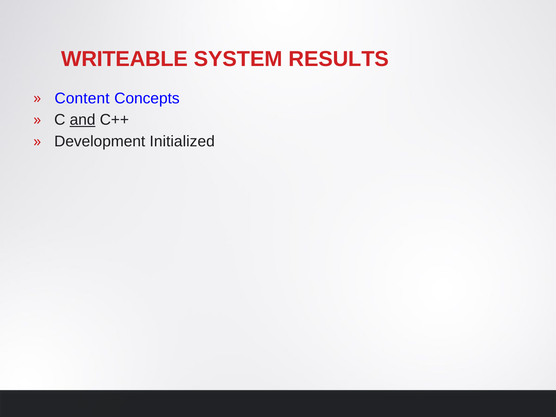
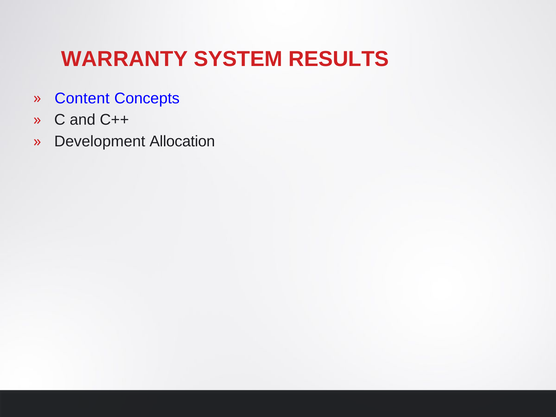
WRITEABLE: WRITEABLE -> WARRANTY
and underline: present -> none
Initialized: Initialized -> Allocation
